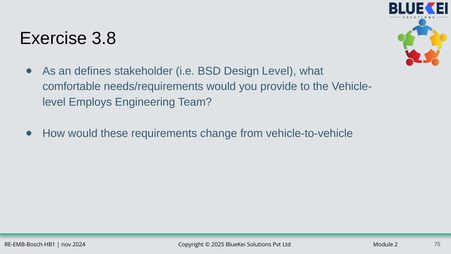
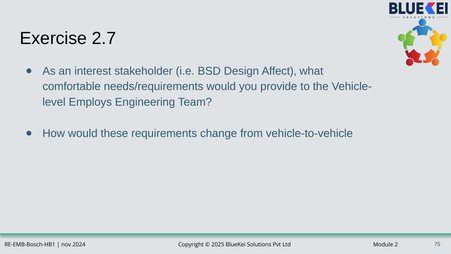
3.8: 3.8 -> 2.7
defines: defines -> interest
Design Level: Level -> Affect
